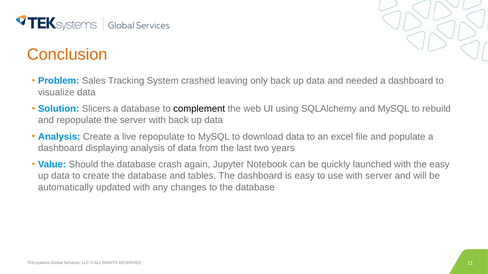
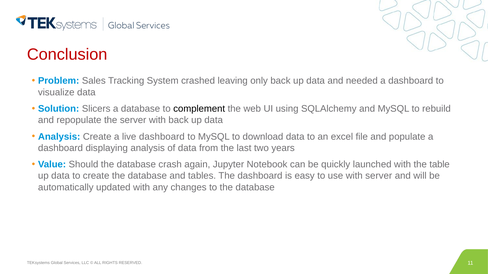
Conclusion colour: orange -> red
live repopulate: repopulate -> dashboard
the easy: easy -> table
